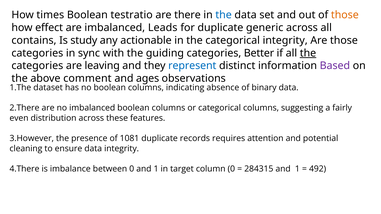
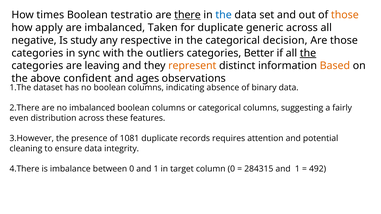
there underline: none -> present
effect: effect -> apply
Leads: Leads -> Taken
contains: contains -> negative
actionable: actionable -> respective
categorical integrity: integrity -> decision
guiding: guiding -> outliers
represent colour: blue -> orange
Based colour: purple -> orange
comment: comment -> confident
